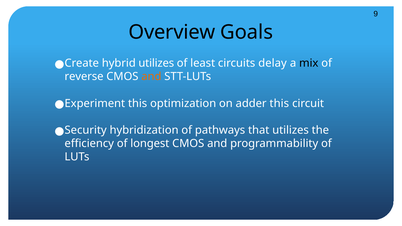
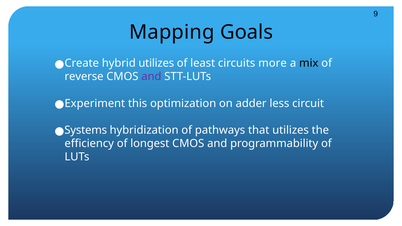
Overview: Overview -> Mapping
delay: delay -> more
and at (151, 77) colour: orange -> purple
adder this: this -> less
Security: Security -> Systems
